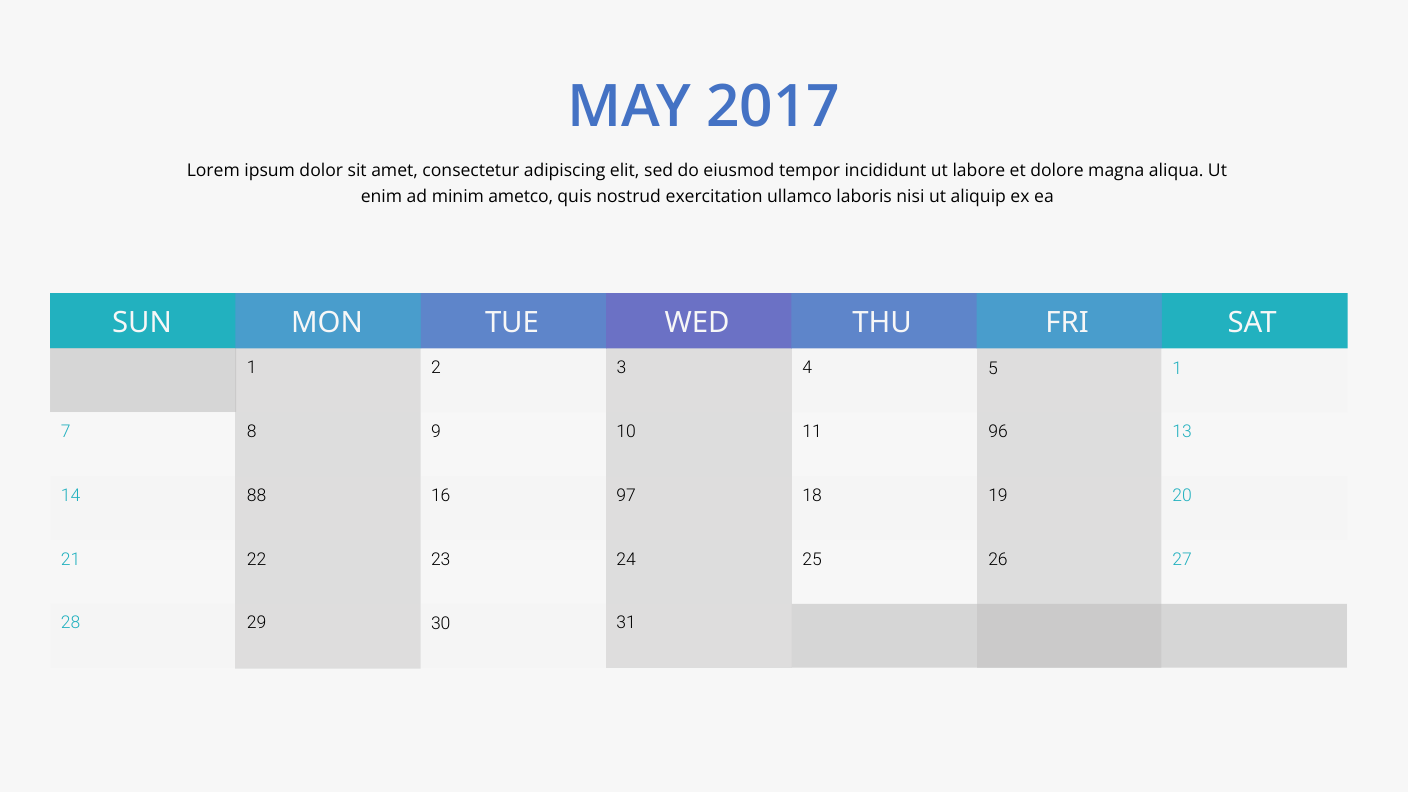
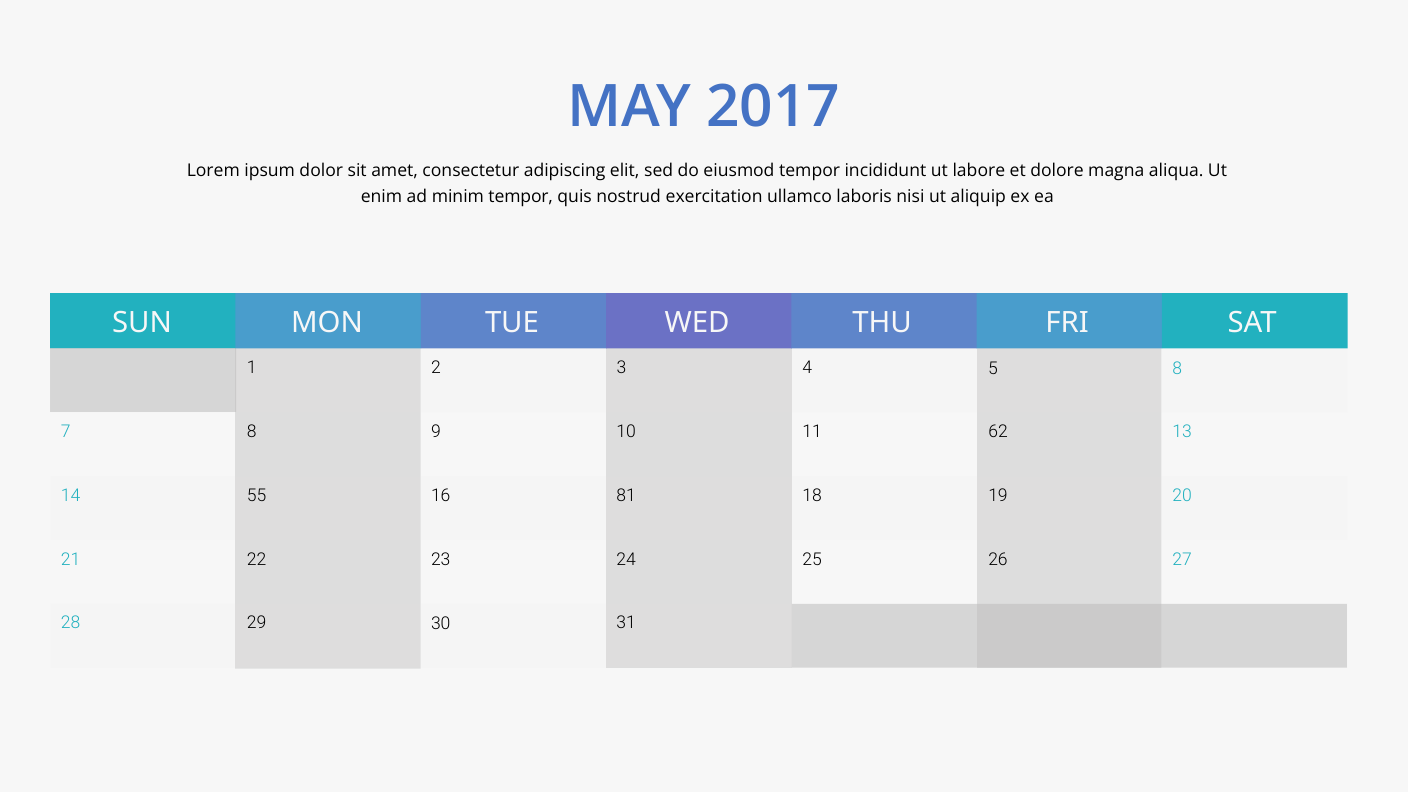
minim ametco: ametco -> tempor
5 1: 1 -> 8
96: 96 -> 62
88: 88 -> 55
97: 97 -> 81
